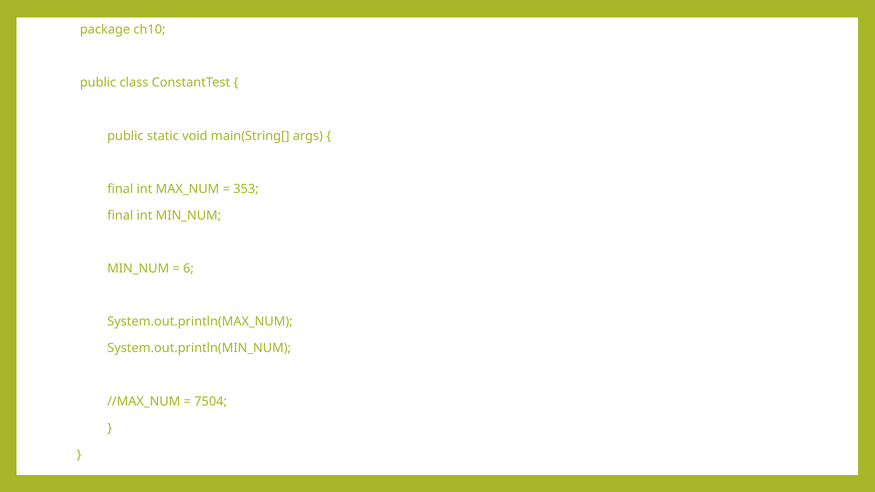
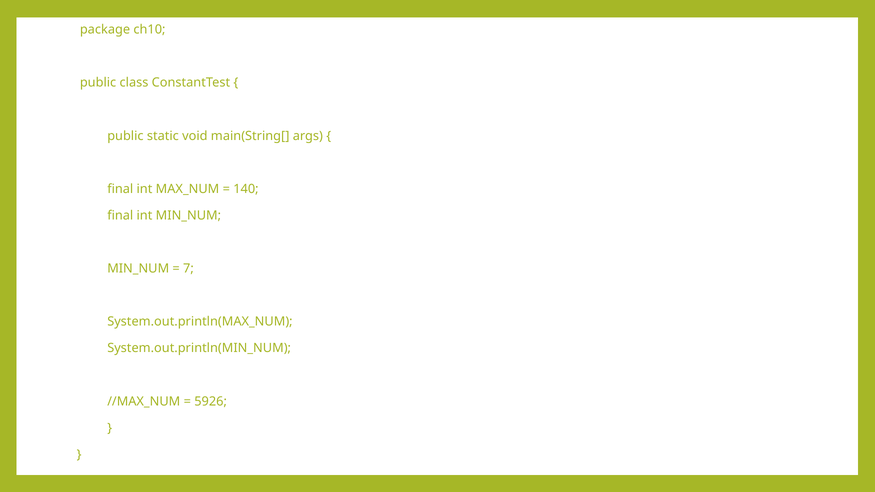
353: 353 -> 140
6: 6 -> 7
7504: 7504 -> 5926
